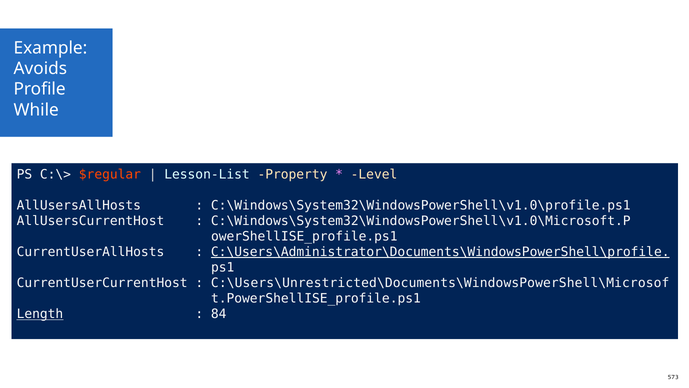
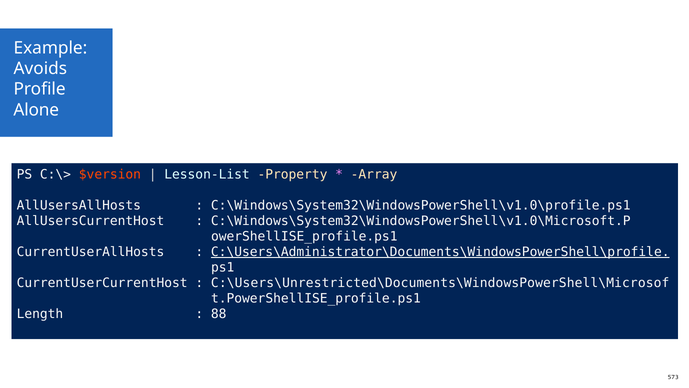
While: While -> Alone
$regular: $regular -> $version
Level: Level -> Array
Length underline: present -> none
84: 84 -> 88
